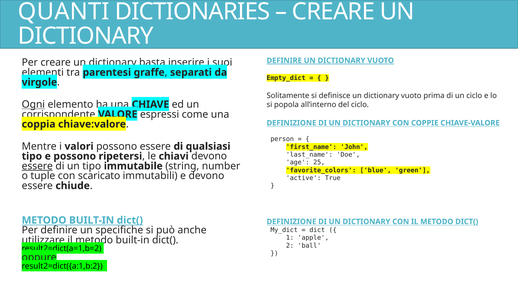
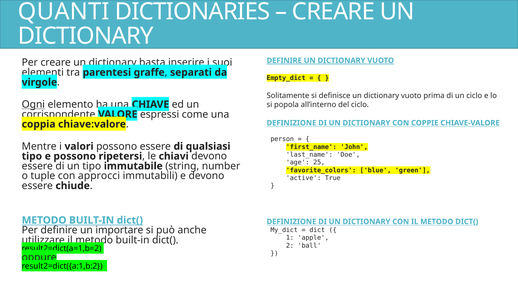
essere at (37, 166) underline: present -> none
scaricato: scaricato -> approcci
specifiche: specifiche -> importare
